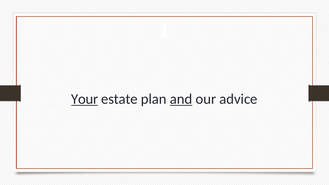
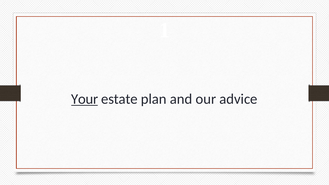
and underline: present -> none
